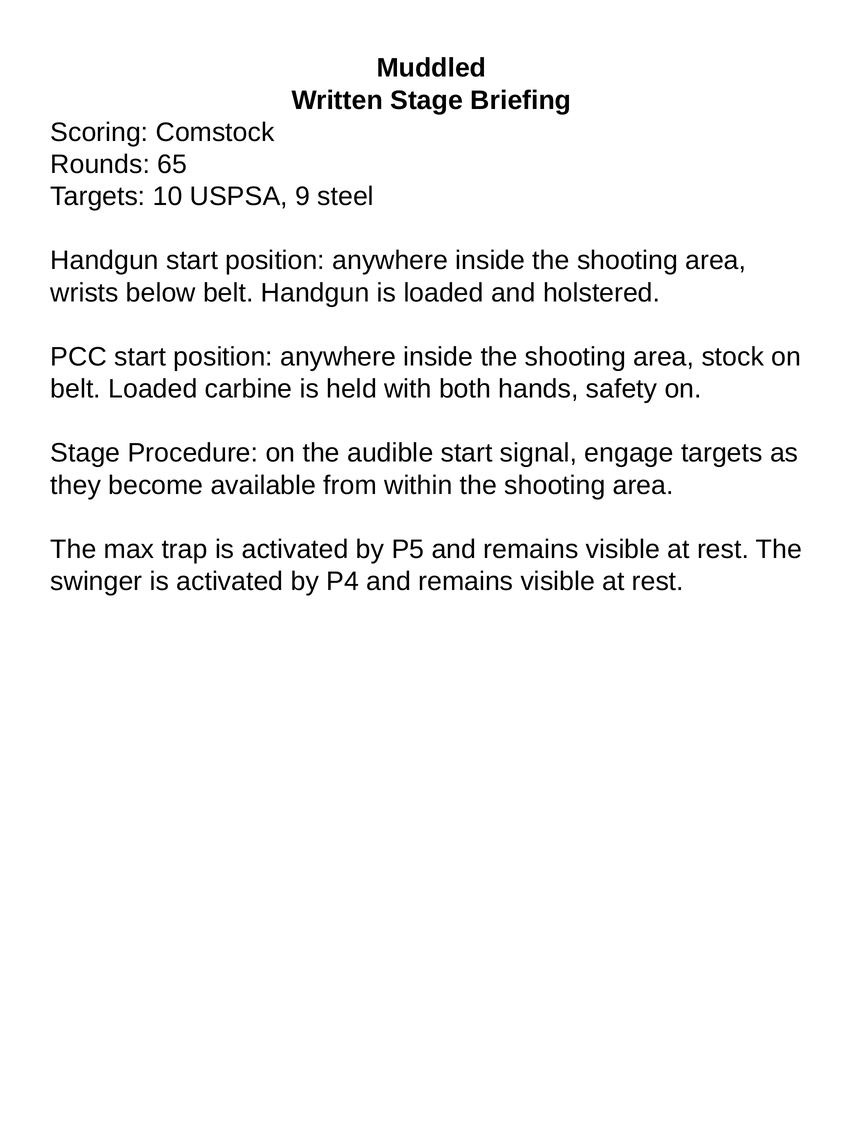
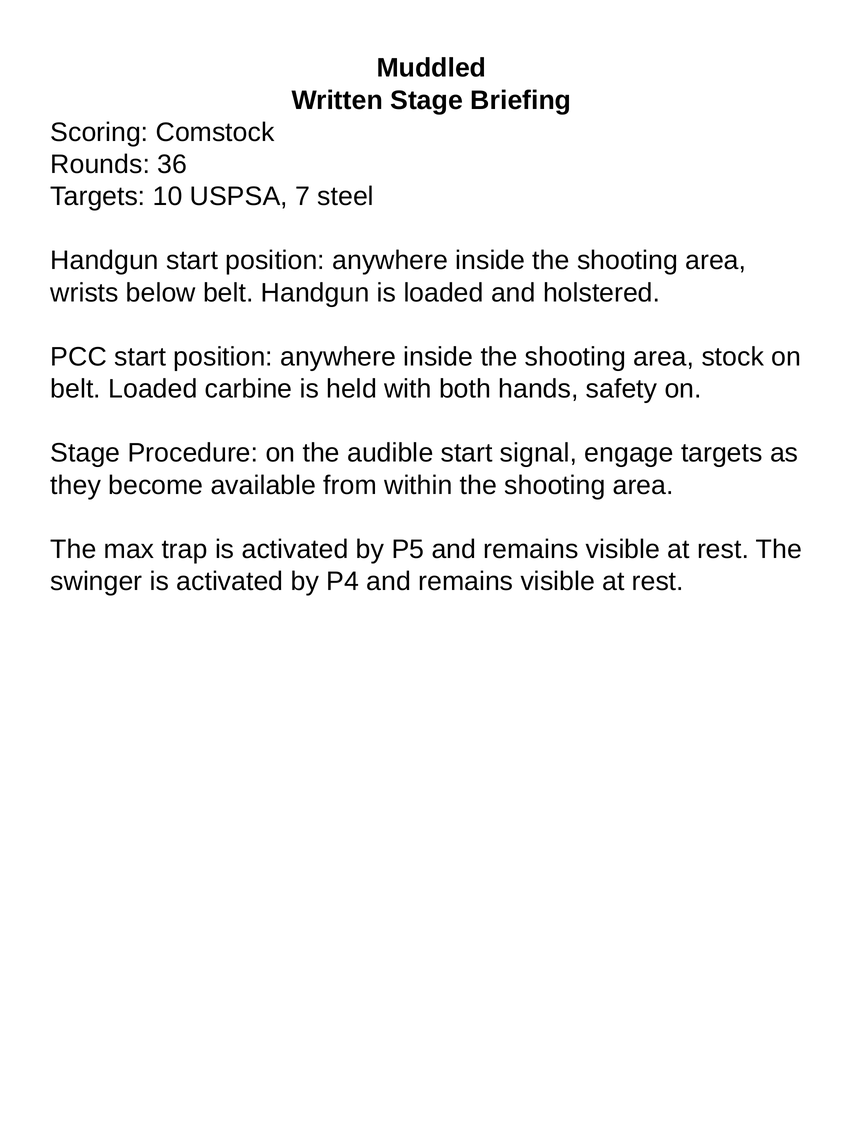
65: 65 -> 36
9: 9 -> 7
